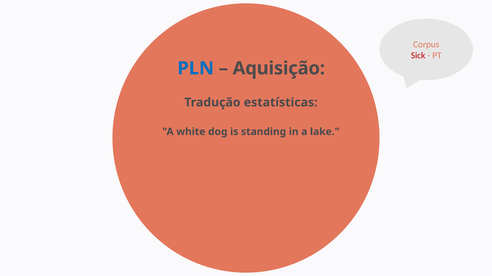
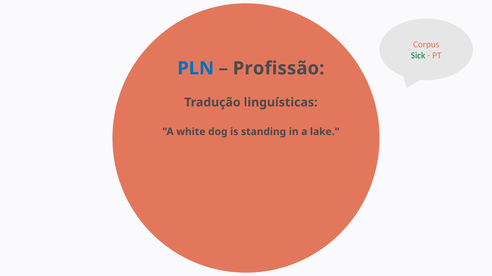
Sick colour: red -> green
Aquisição: Aquisição -> Profissão
estatísticas: estatísticas -> linguísticas
